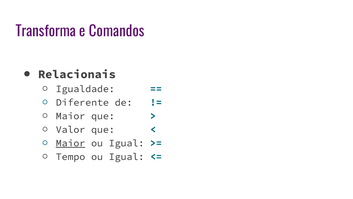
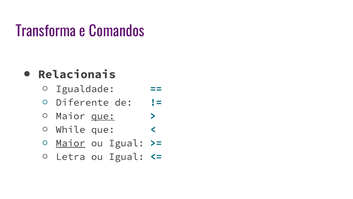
que at (103, 116) underline: none -> present
Valor: Valor -> While
Tempo: Tempo -> Letra
